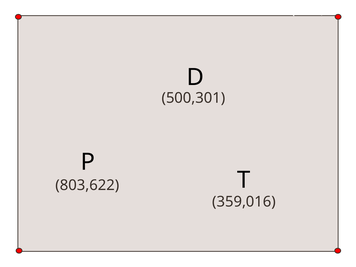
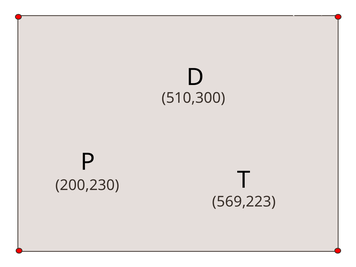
500,301: 500,301 -> 510,300
803,622: 803,622 -> 200,230
359,016: 359,016 -> 569,223
